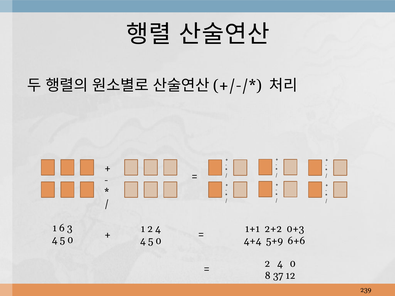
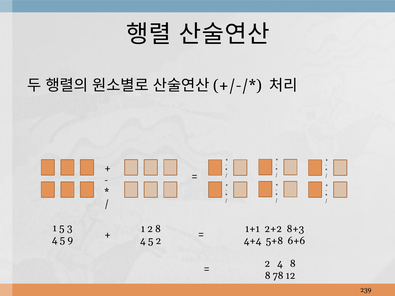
1 6: 6 -> 5
1 2 4: 4 -> 8
0+3: 0+3 -> 8+3
0 at (70, 240): 0 -> 9
0 at (159, 241): 0 -> 2
5+9: 5+9 -> 5+8
4 0: 0 -> 8
37: 37 -> 78
